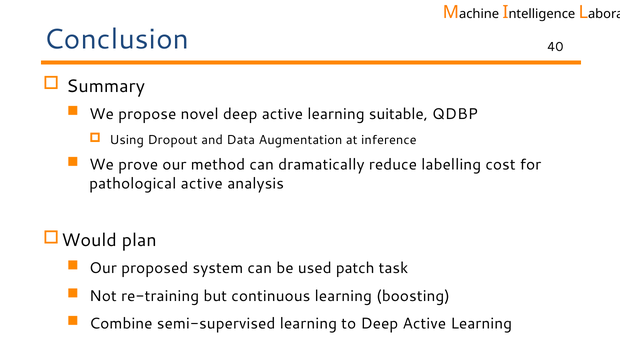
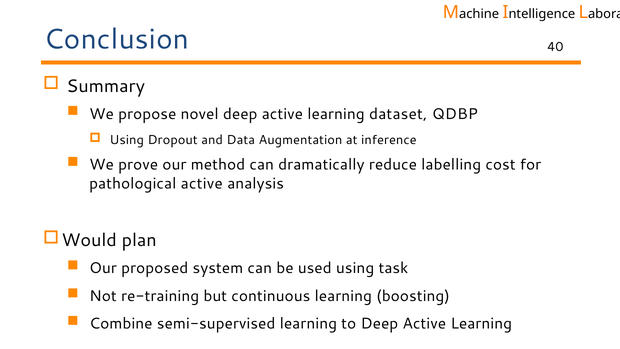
suitable: suitable -> dataset
used patch: patch -> using
